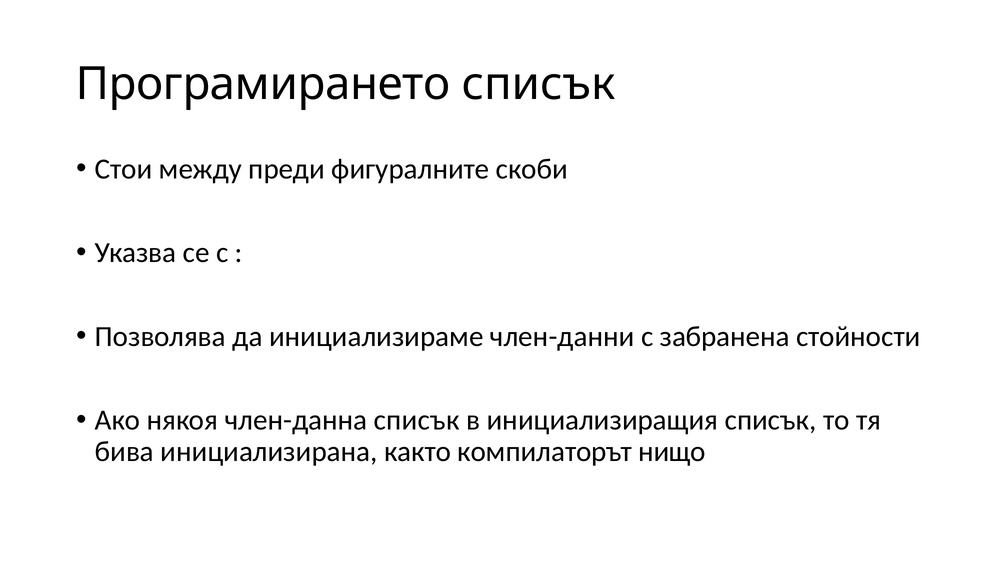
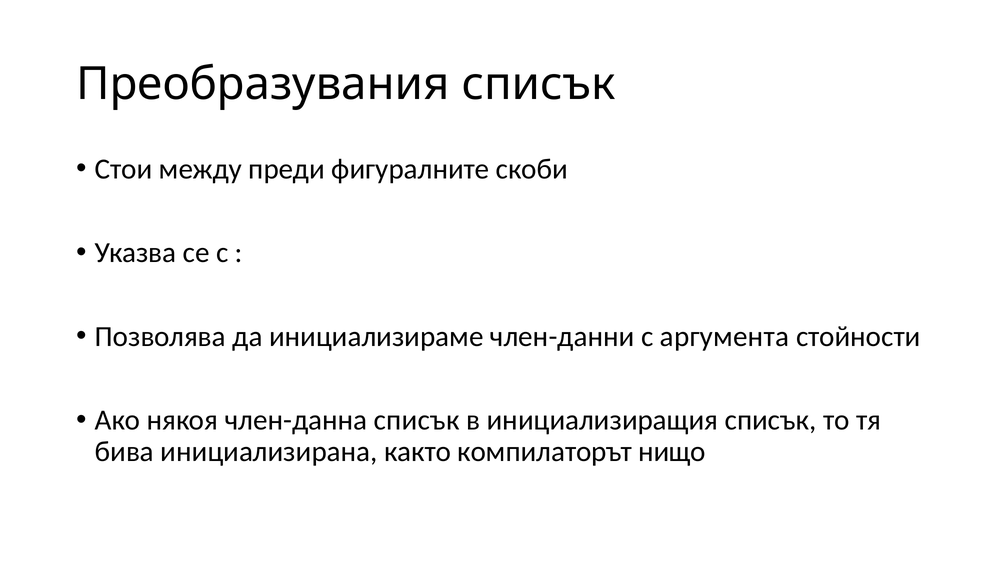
Програмирането: Програмирането -> Преобразувания
забранена: забранена -> аргумента
